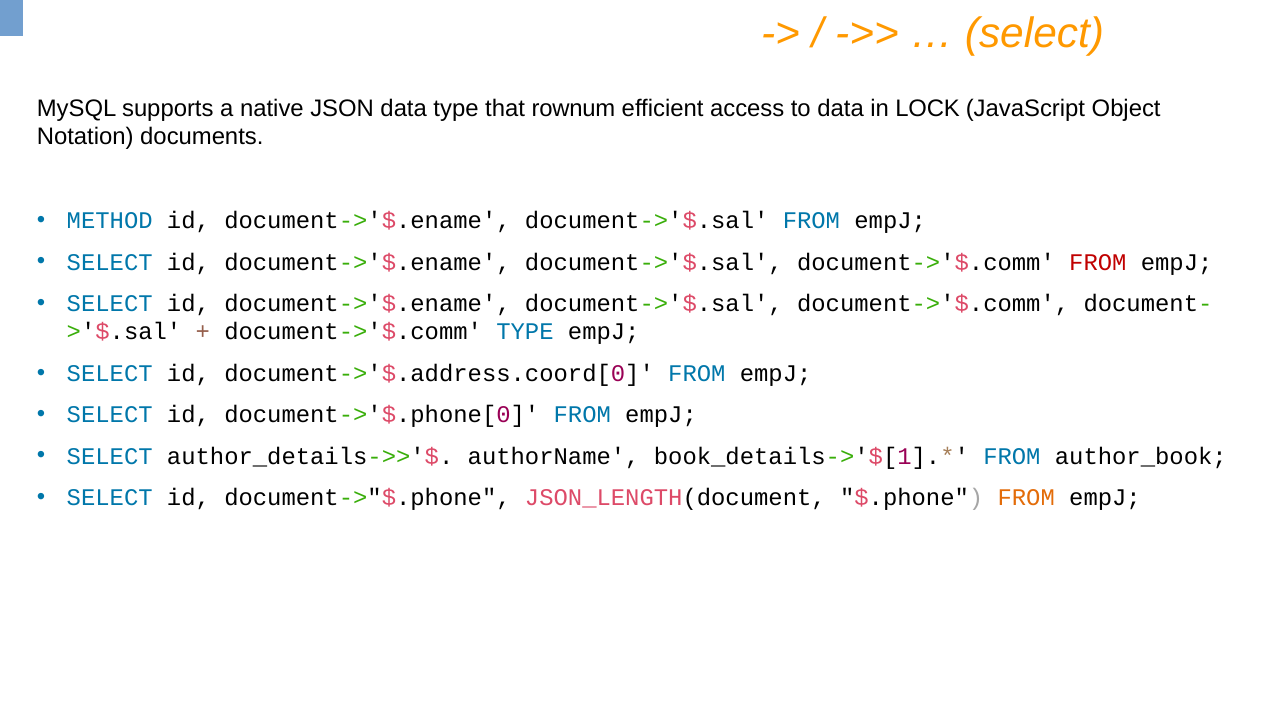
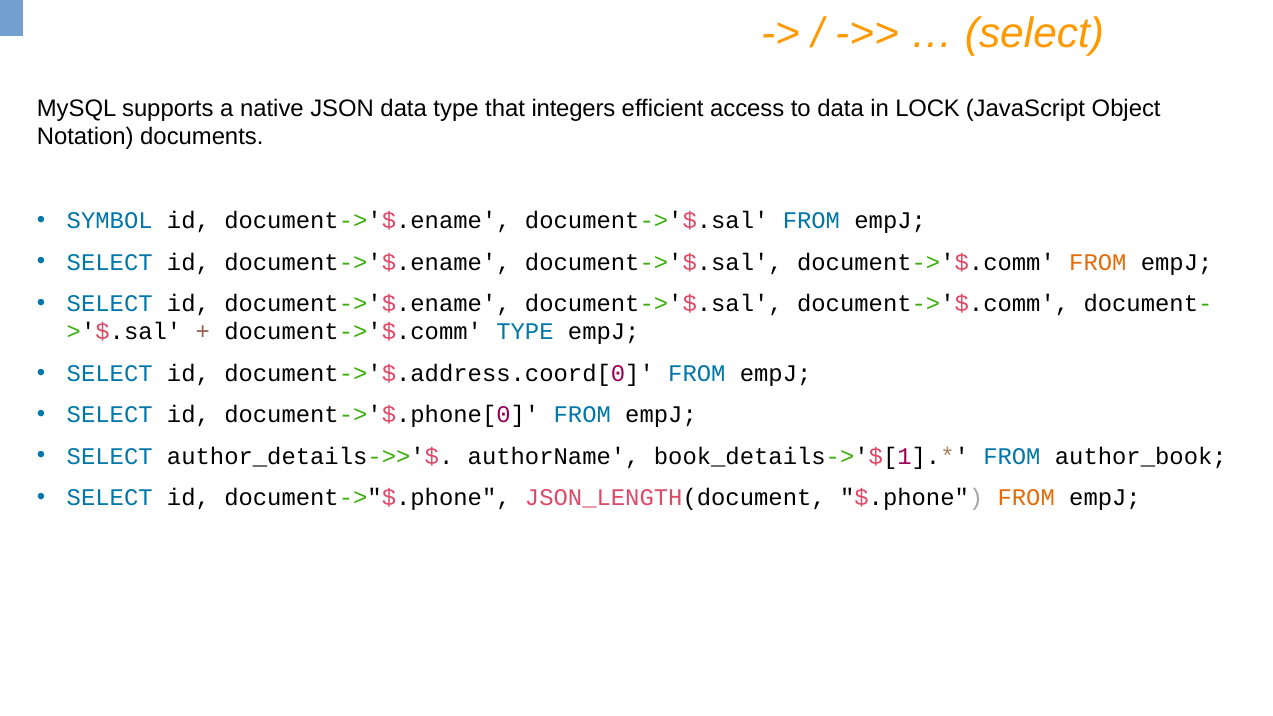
rownum: rownum -> integers
METHOD: METHOD -> SYMBOL
FROM at (1098, 262) colour: red -> orange
